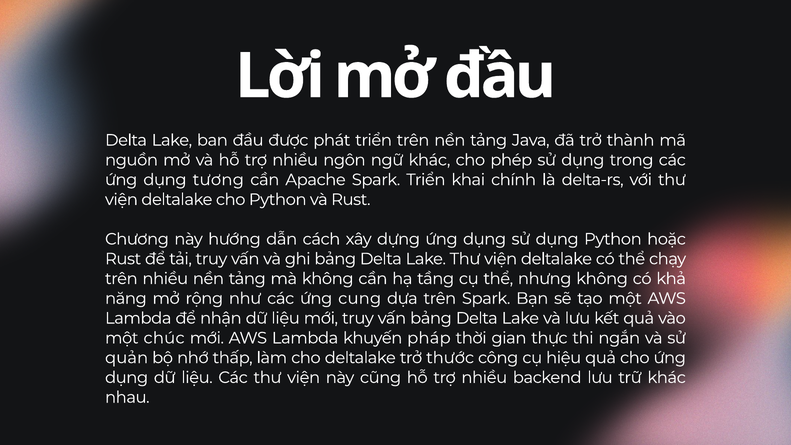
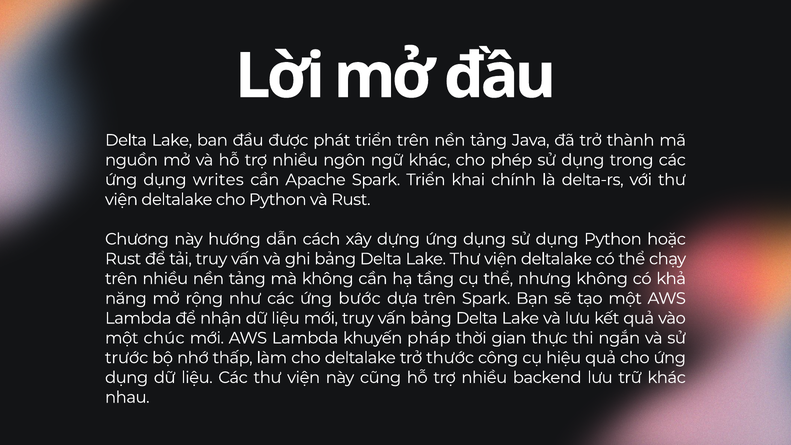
tương: tương -> writes
cung: cung -> bước
quản: quản -> trước
